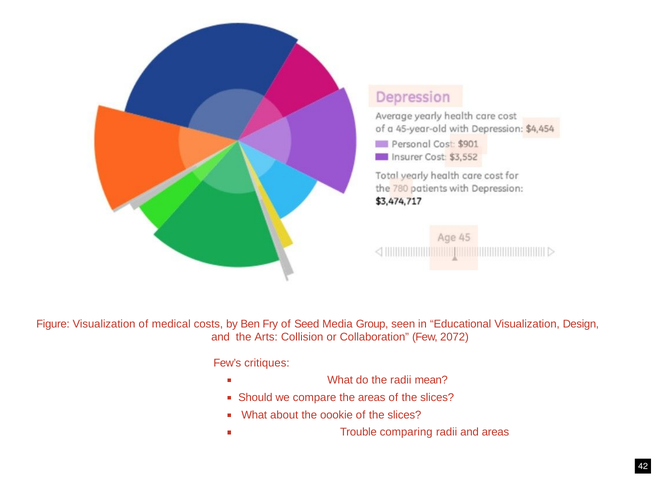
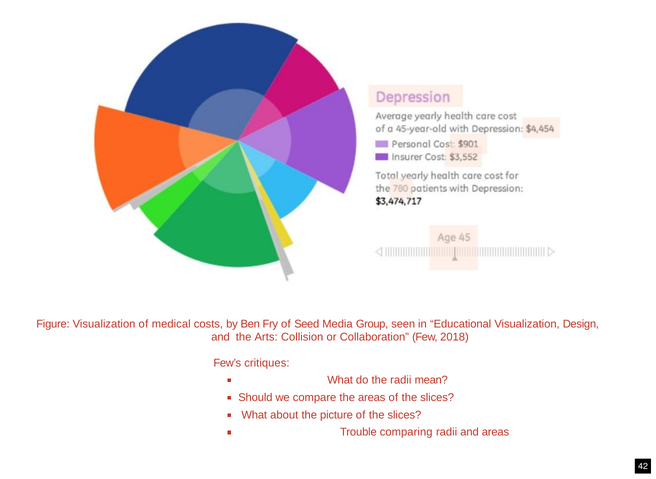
2072: 2072 -> 2018
oookie: oookie -> picture
